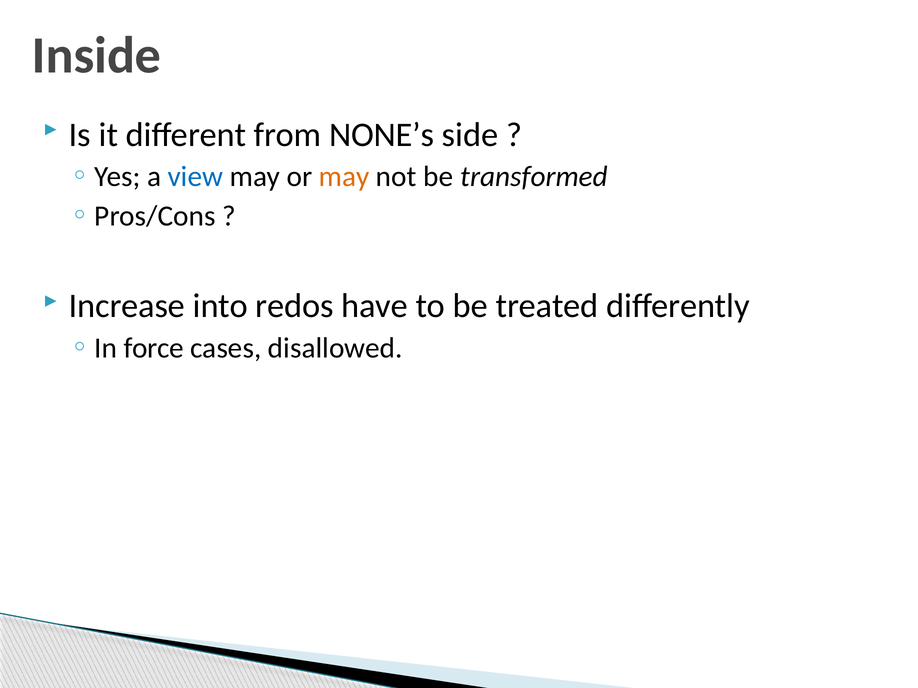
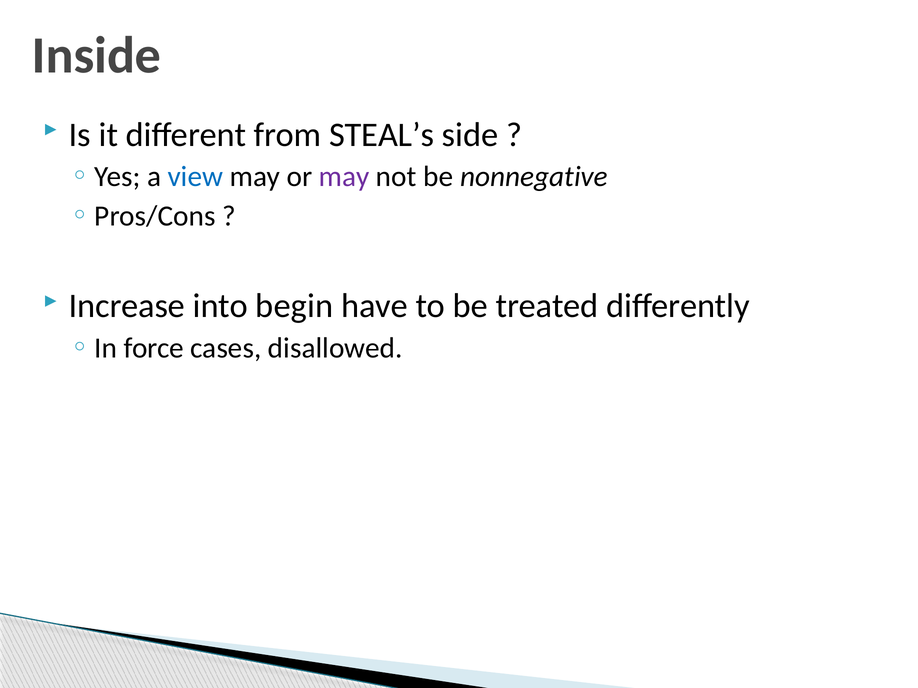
NONE’s: NONE’s -> STEAL’s
may at (344, 177) colour: orange -> purple
transformed: transformed -> nonnegative
redos: redos -> begin
